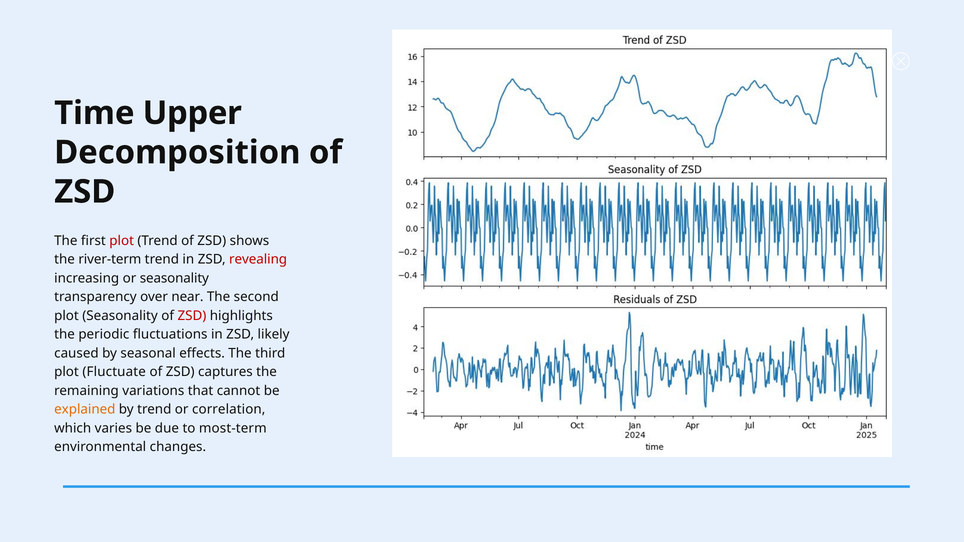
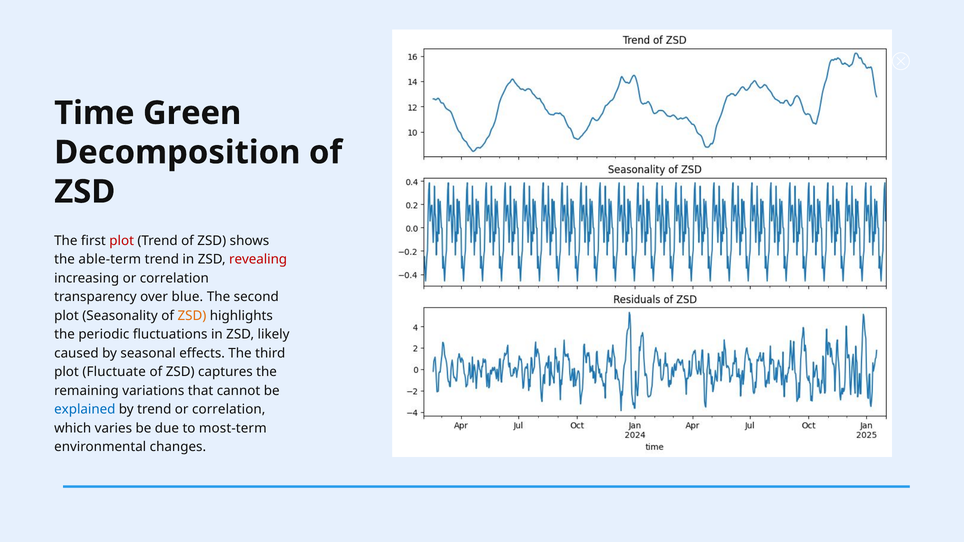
Upper: Upper -> Green
river-term: river-term -> able-term
increasing or seasonality: seasonality -> correlation
near: near -> blue
ZSD at (192, 316) colour: red -> orange
explained colour: orange -> blue
